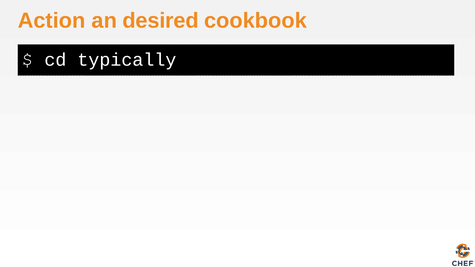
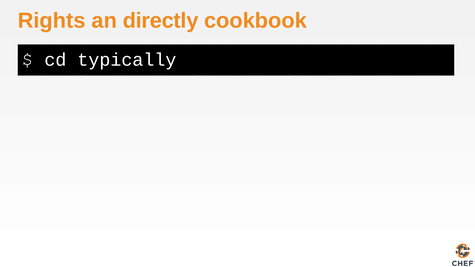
Action: Action -> Rights
desired: desired -> directly
